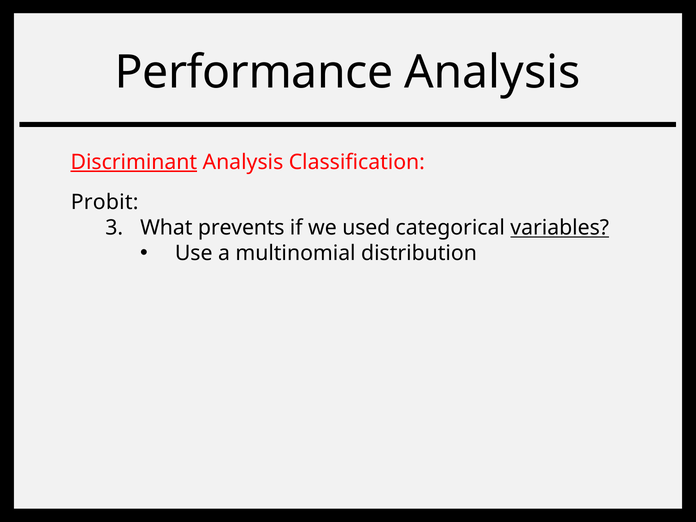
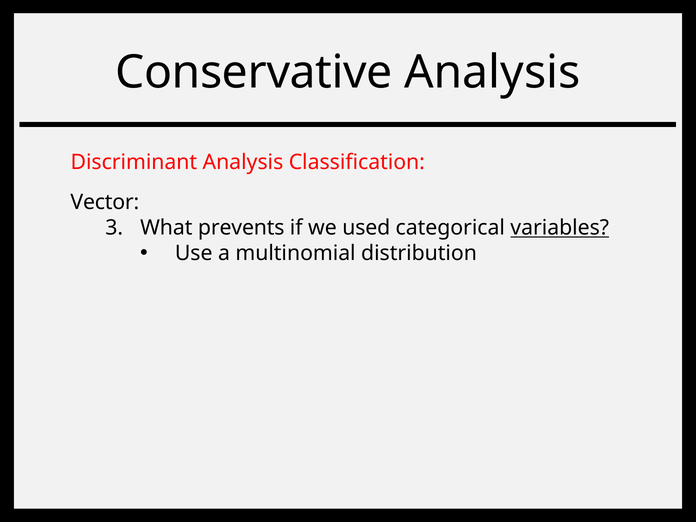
Performance: Performance -> Conservative
Discriminant underline: present -> none
Probit: Probit -> Vector
